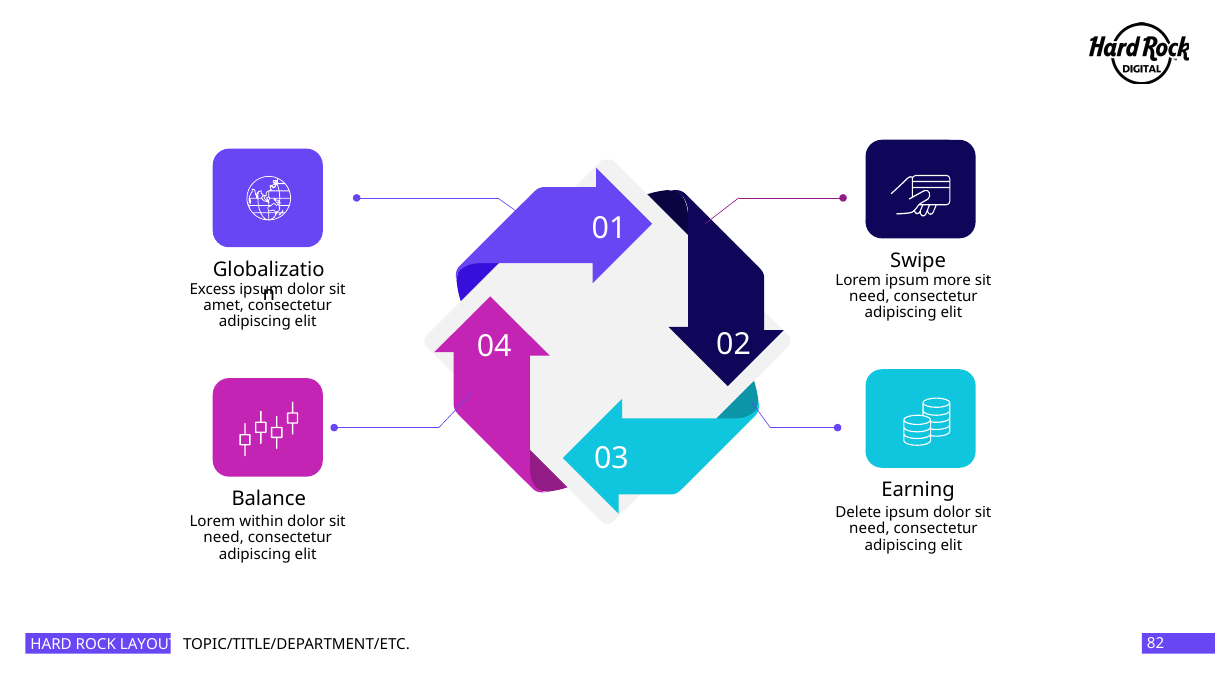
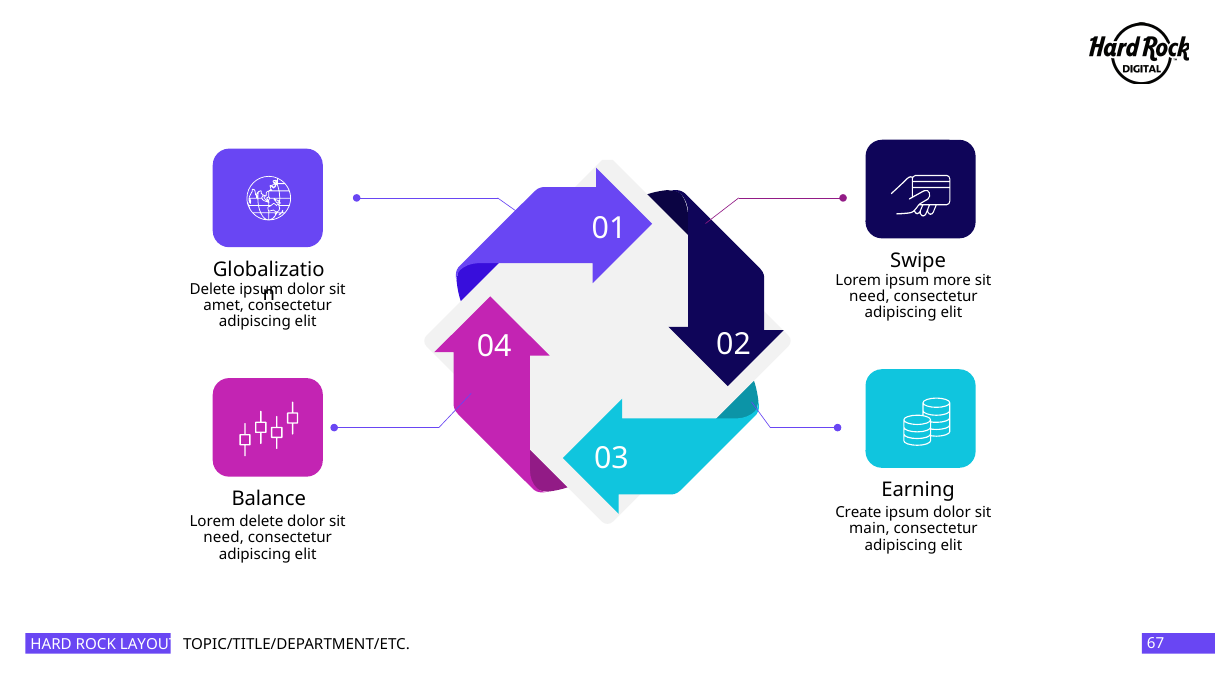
Excess at (213, 289): Excess -> Delete
Delete: Delete -> Create
Lorem within: within -> delete
need at (869, 529): need -> main
82: 82 -> 67
